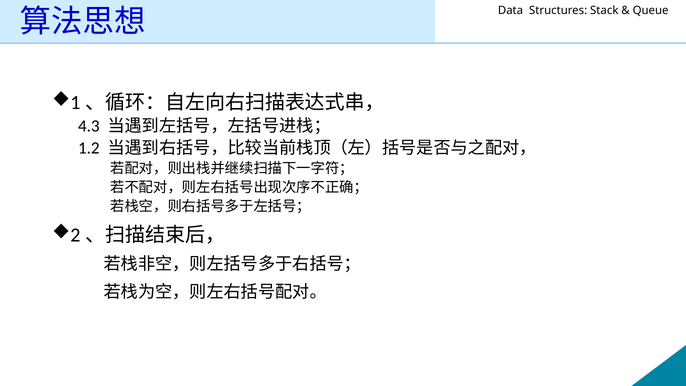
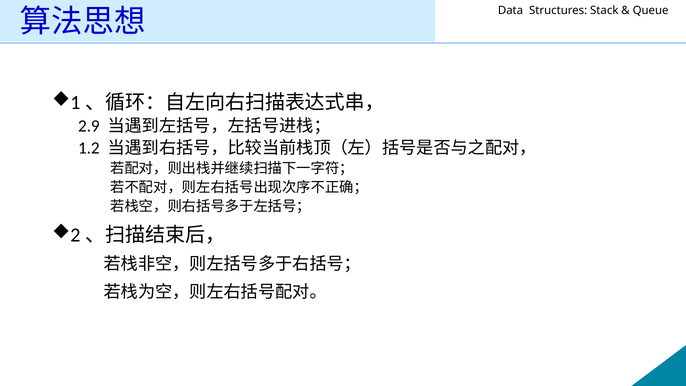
4.3: 4.3 -> 2.9
